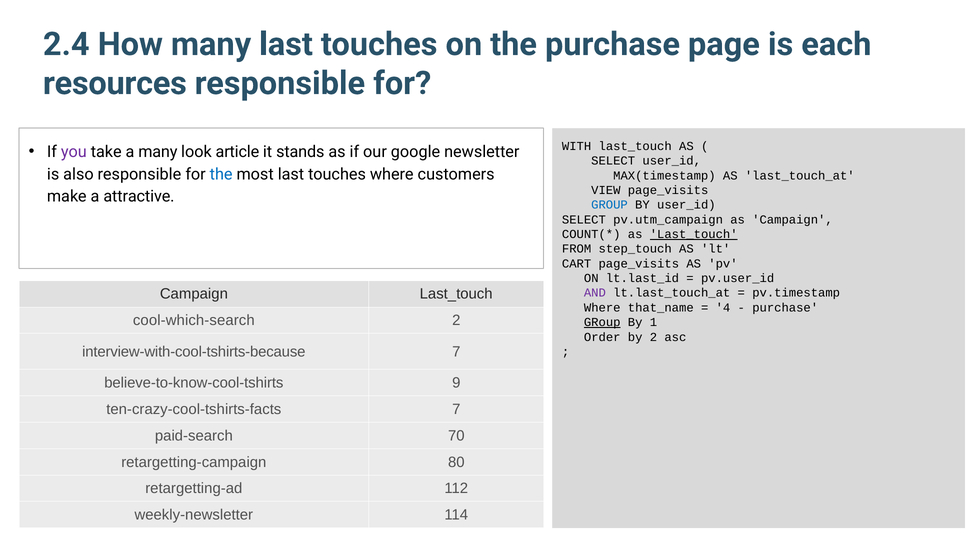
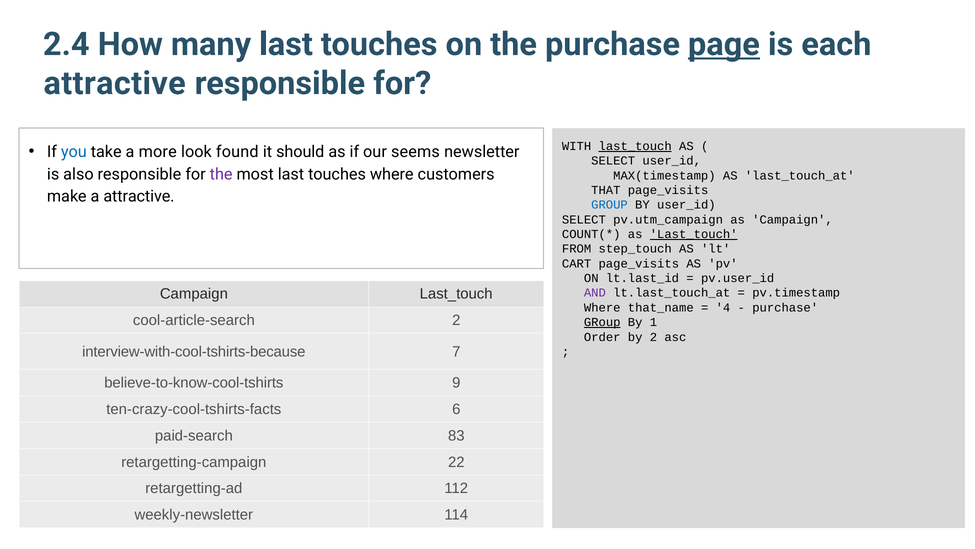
page underline: none -> present
resources at (115, 83): resources -> attractive
last_touch at (635, 146) underline: none -> present
you colour: purple -> blue
a many: many -> more
article: article -> found
stands: stands -> should
google: google -> seems
the at (221, 174) colour: blue -> purple
VIEW: VIEW -> THAT
cool-which-search: cool-which-search -> cool-article-search
ten-crazy-cool-tshirts-facts 7: 7 -> 6
70: 70 -> 83
80: 80 -> 22
